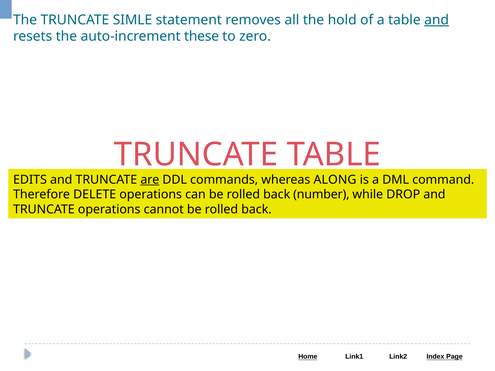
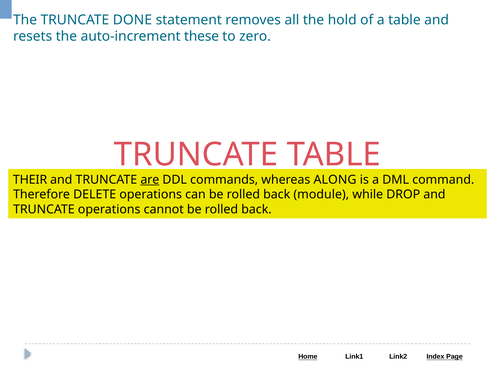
SIMLE: SIMLE -> DONE
and at (437, 20) underline: present -> none
EDITS: EDITS -> THEIR
number: number -> module
